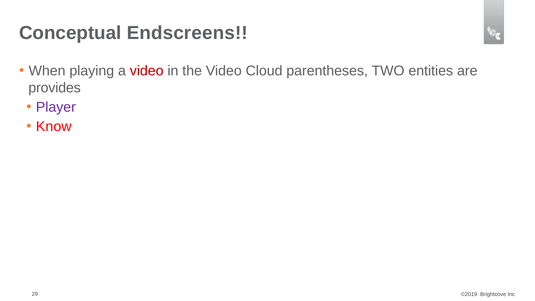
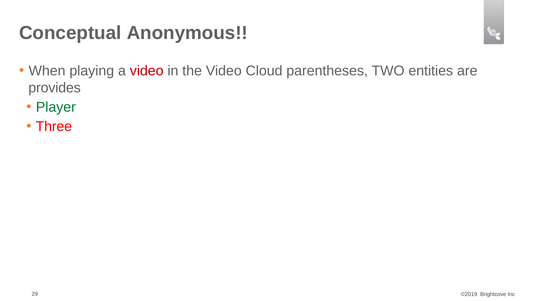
Endscreens: Endscreens -> Anonymous
Player colour: purple -> green
Know: Know -> Three
